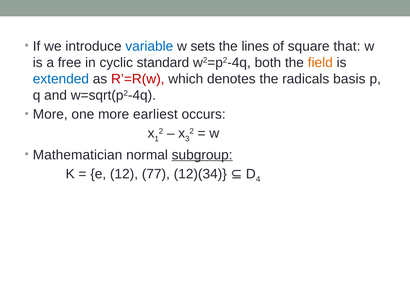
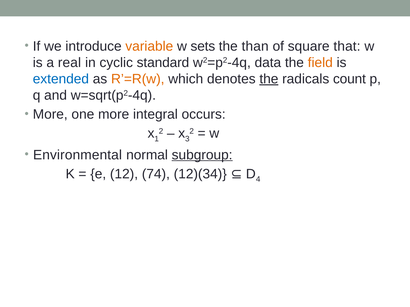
variable colour: blue -> orange
lines: lines -> than
free: free -> real
both: both -> data
R’=R(w colour: red -> orange
the at (269, 79) underline: none -> present
basis: basis -> count
earliest: earliest -> integral
Mathematician: Mathematician -> Environmental
77: 77 -> 74
